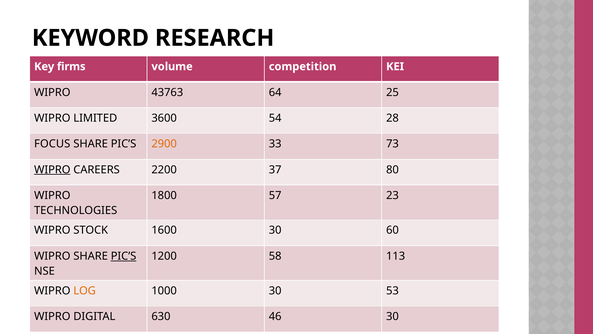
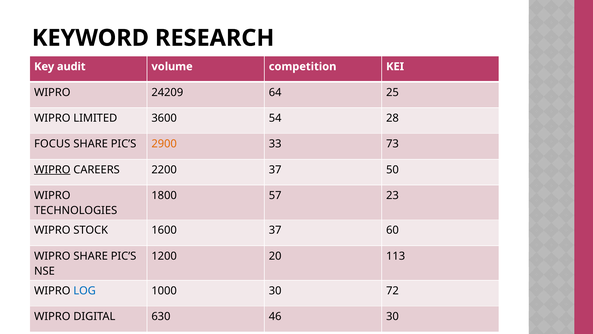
firms: firms -> audit
43763: 43763 -> 24209
80: 80 -> 50
1600 30: 30 -> 37
PIC’S at (124, 256) underline: present -> none
58: 58 -> 20
LOG colour: orange -> blue
53: 53 -> 72
